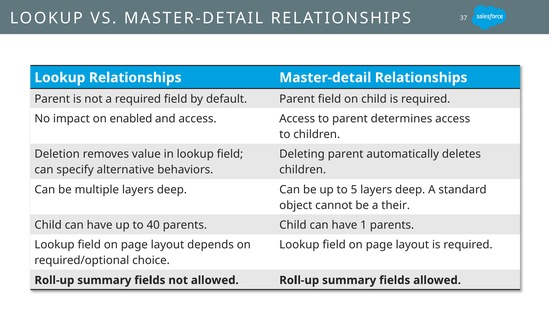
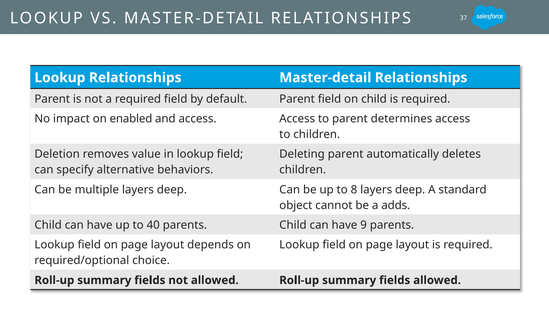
5: 5 -> 8
their: their -> adds
1: 1 -> 9
